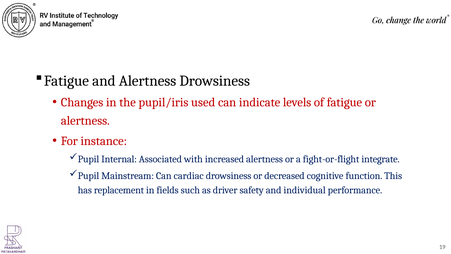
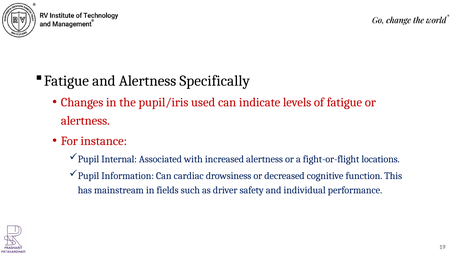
Alertness Drowsiness: Drowsiness -> Specifically
integrate: integrate -> locations
Mainstream: Mainstream -> Information
replacement: replacement -> mainstream
